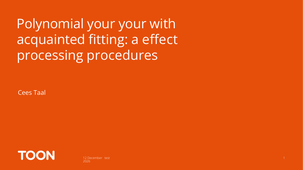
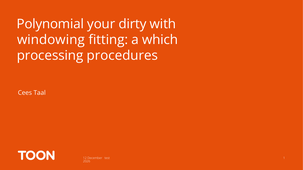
your your: your -> dirty
acquainted: acquainted -> windowing
effect: effect -> which
